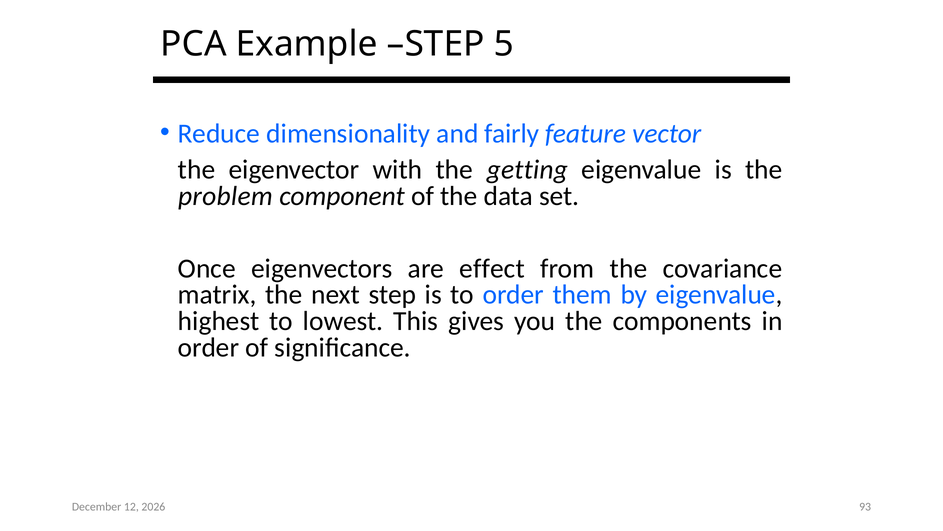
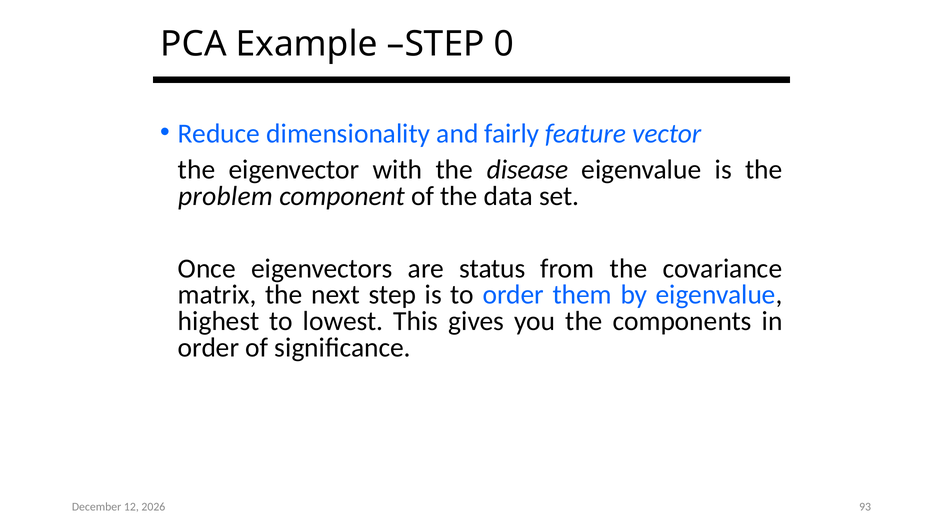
5: 5 -> 0
getting: getting -> disease
effect: effect -> status
